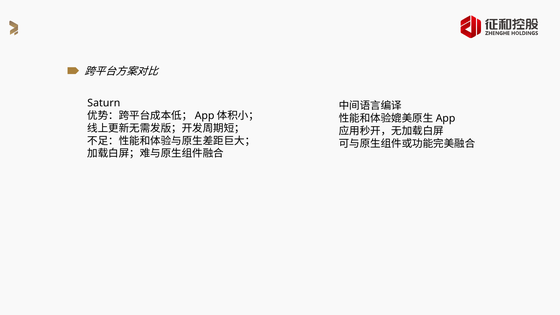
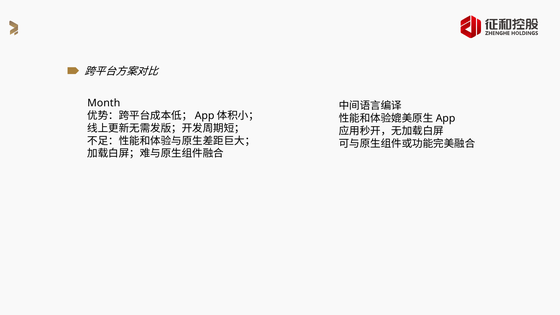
Saturn: Saturn -> Month
